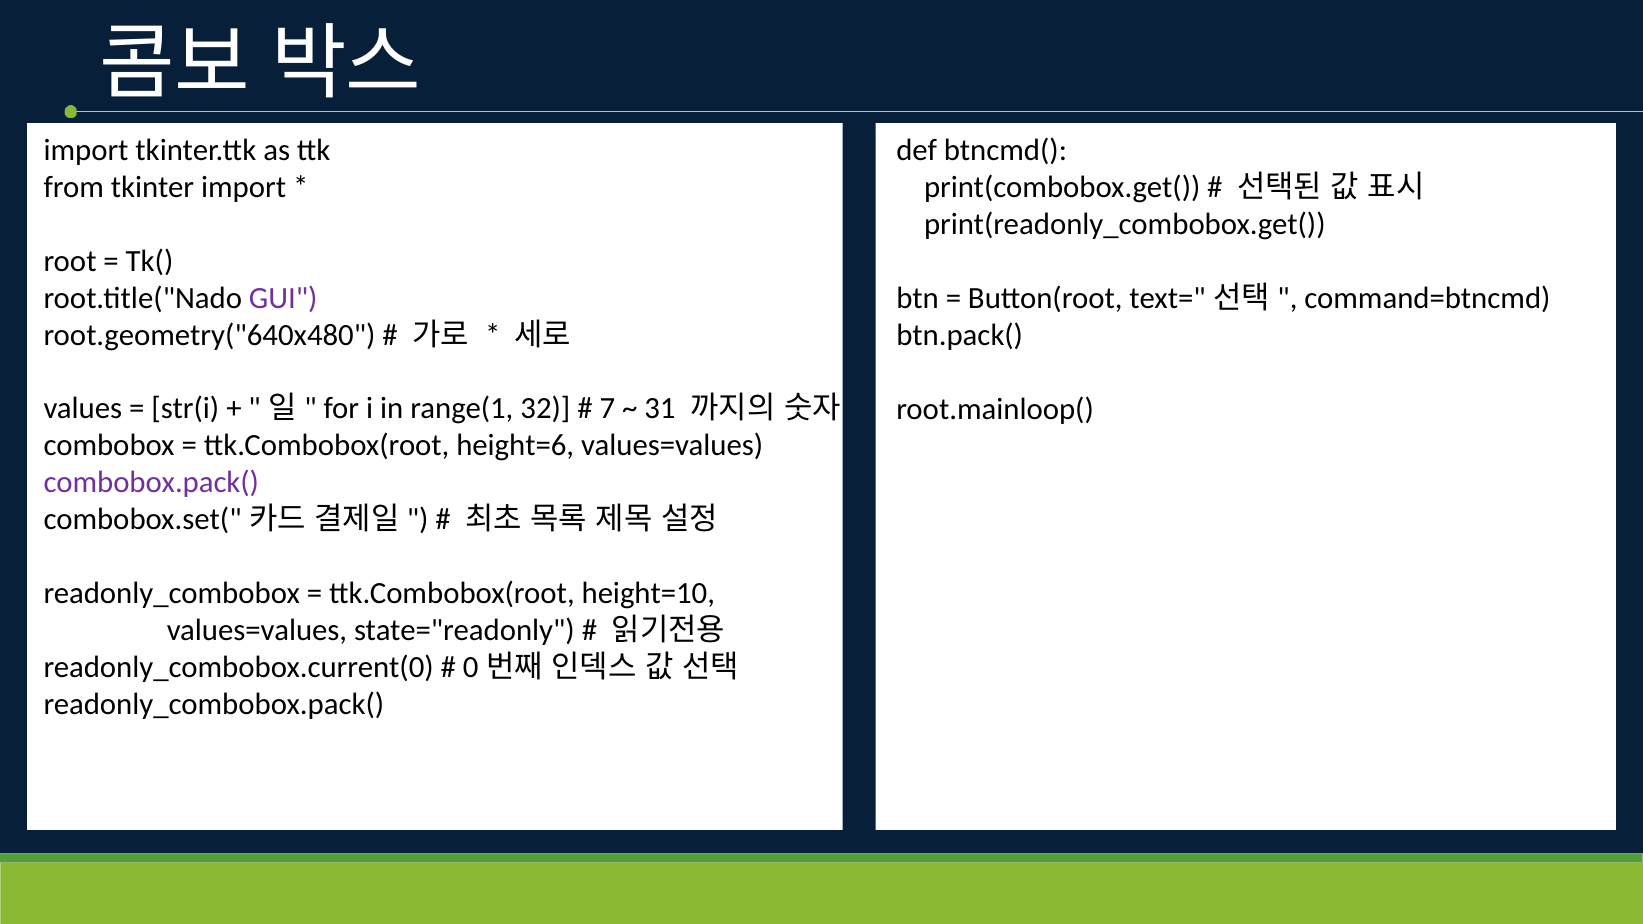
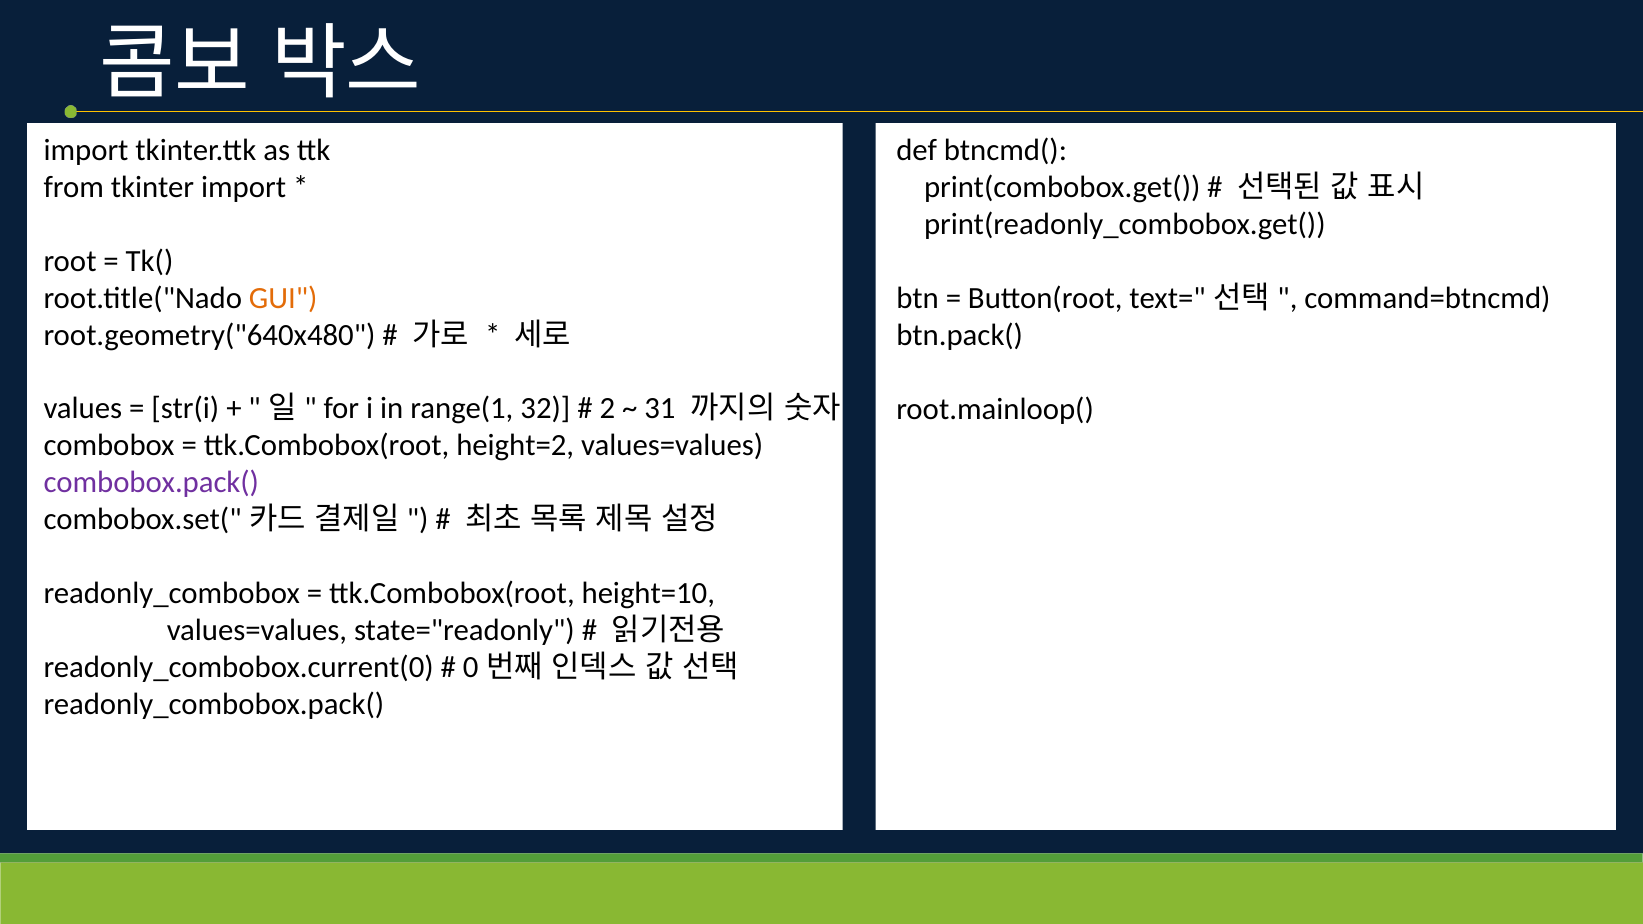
GUI colour: purple -> orange
7: 7 -> 2
height=6: height=6 -> height=2
